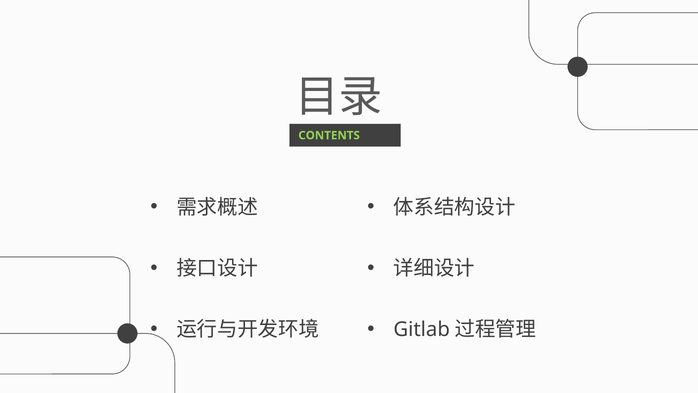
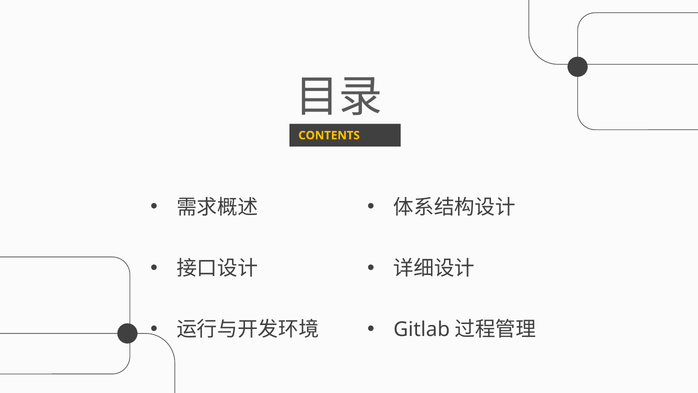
CONTENTS colour: light green -> yellow
